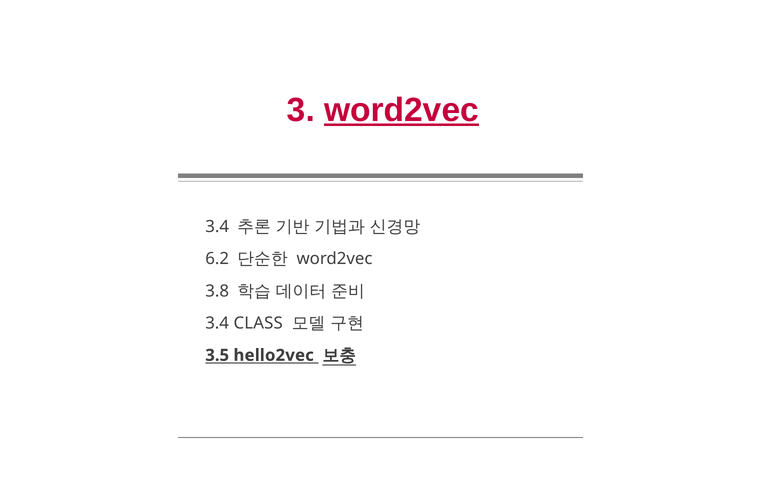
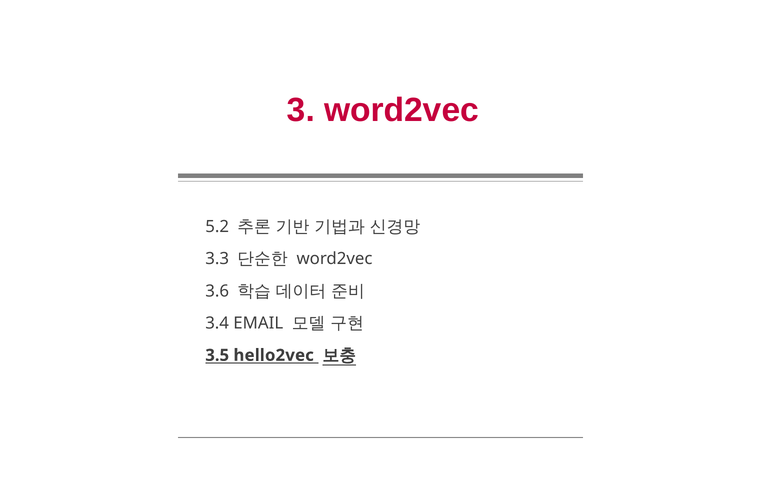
word2vec at (402, 110) underline: present -> none
3.4 at (217, 227): 3.4 -> 5.2
6.2: 6.2 -> 3.3
3.8: 3.8 -> 3.6
CLASS: CLASS -> EMAIL
